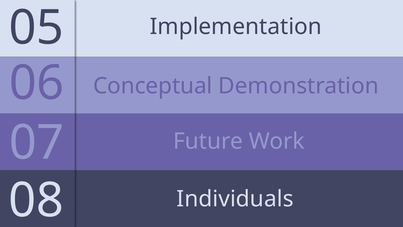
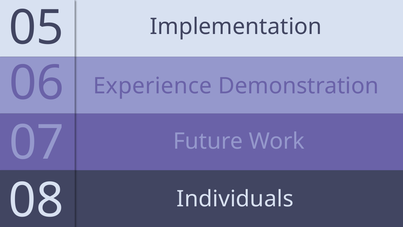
Conceptual: Conceptual -> Experience
